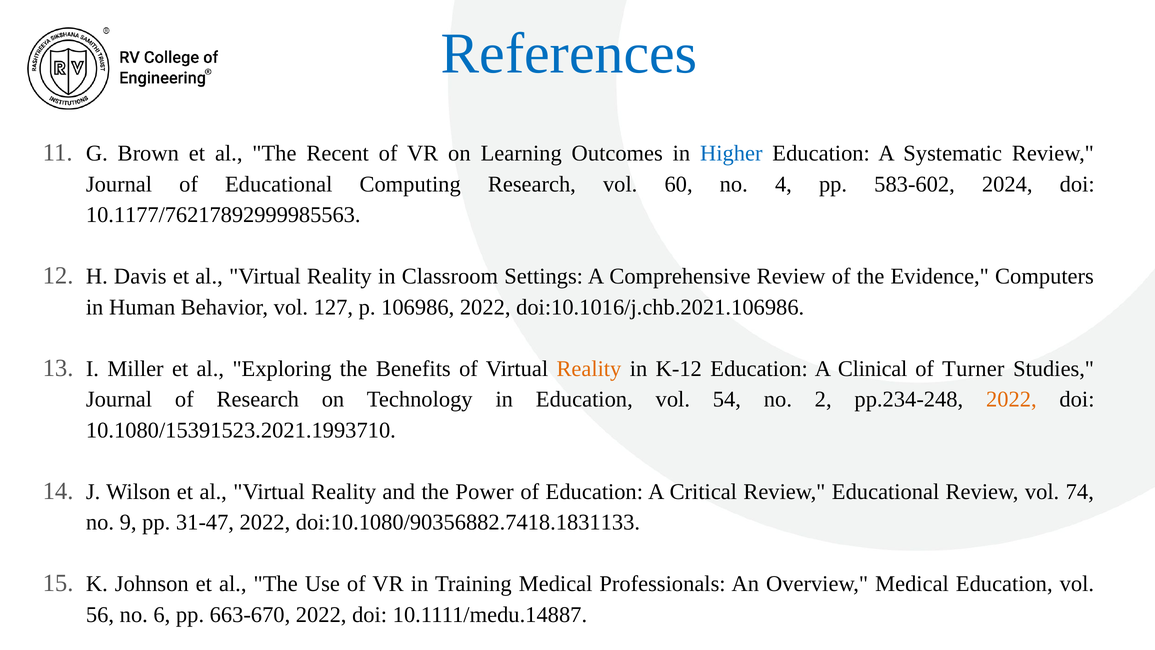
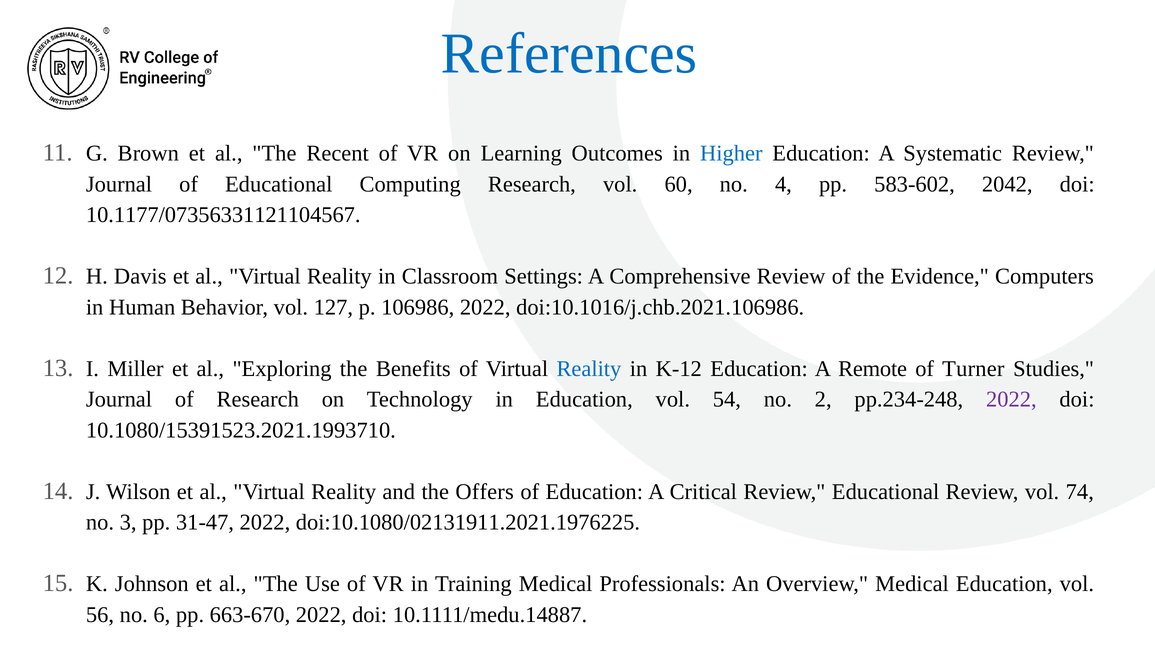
2024: 2024 -> 2042
10.1177/76217892999985563: 10.1177/76217892999985563 -> 10.1177/07356331121104567
Reality at (589, 369) colour: orange -> blue
Clinical: Clinical -> Remote
2022 at (1011, 399) colour: orange -> purple
Power: Power -> Offers
9: 9 -> 3
doi:10.1080/90356882.7418.1831133: doi:10.1080/90356882.7418.1831133 -> doi:10.1080/02131911.2021.1976225
